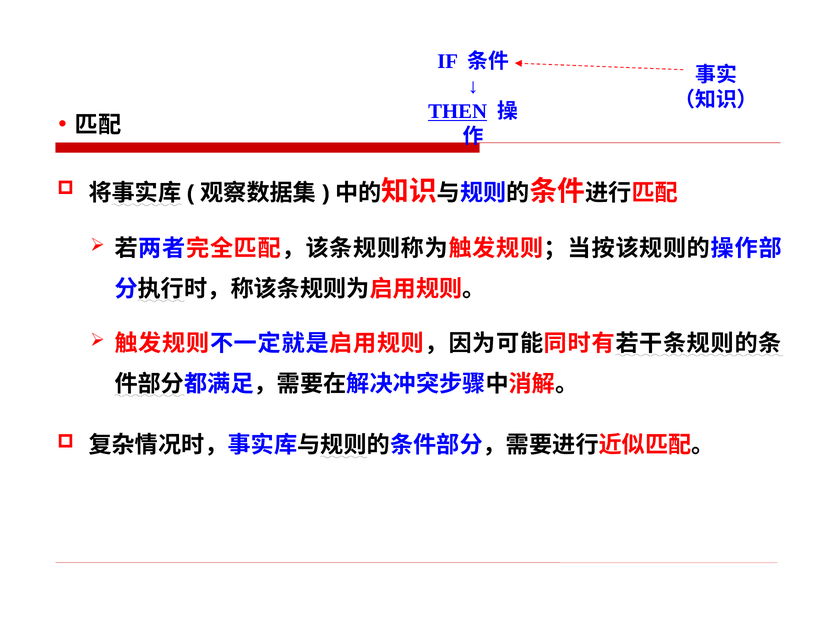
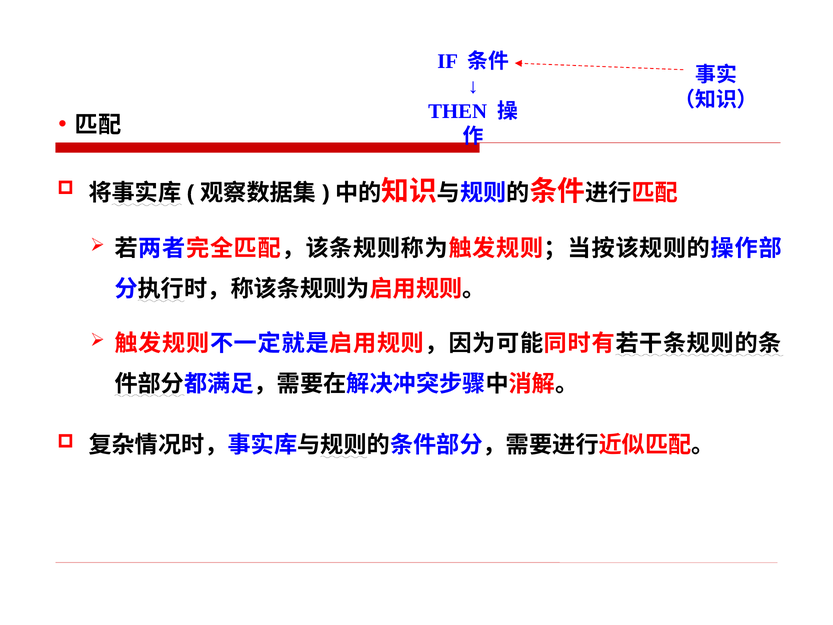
THEN underline: present -> none
